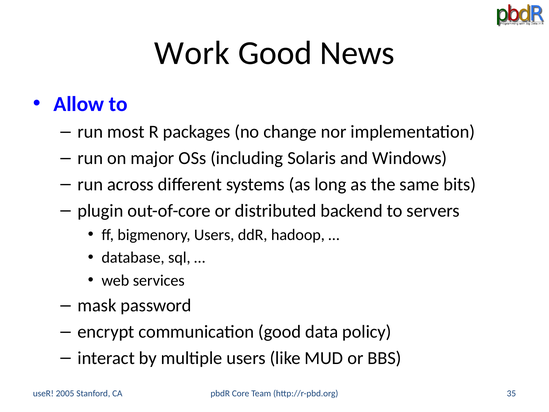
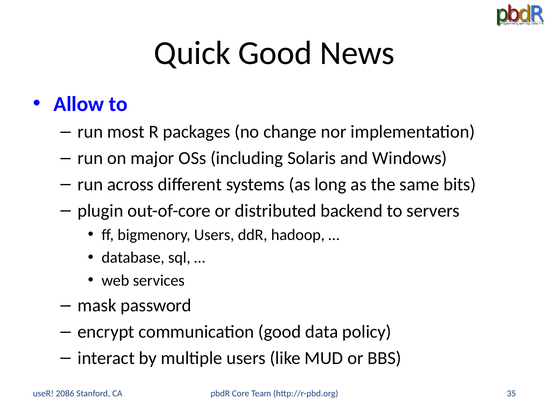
Work: Work -> Quick
2005: 2005 -> 2086
